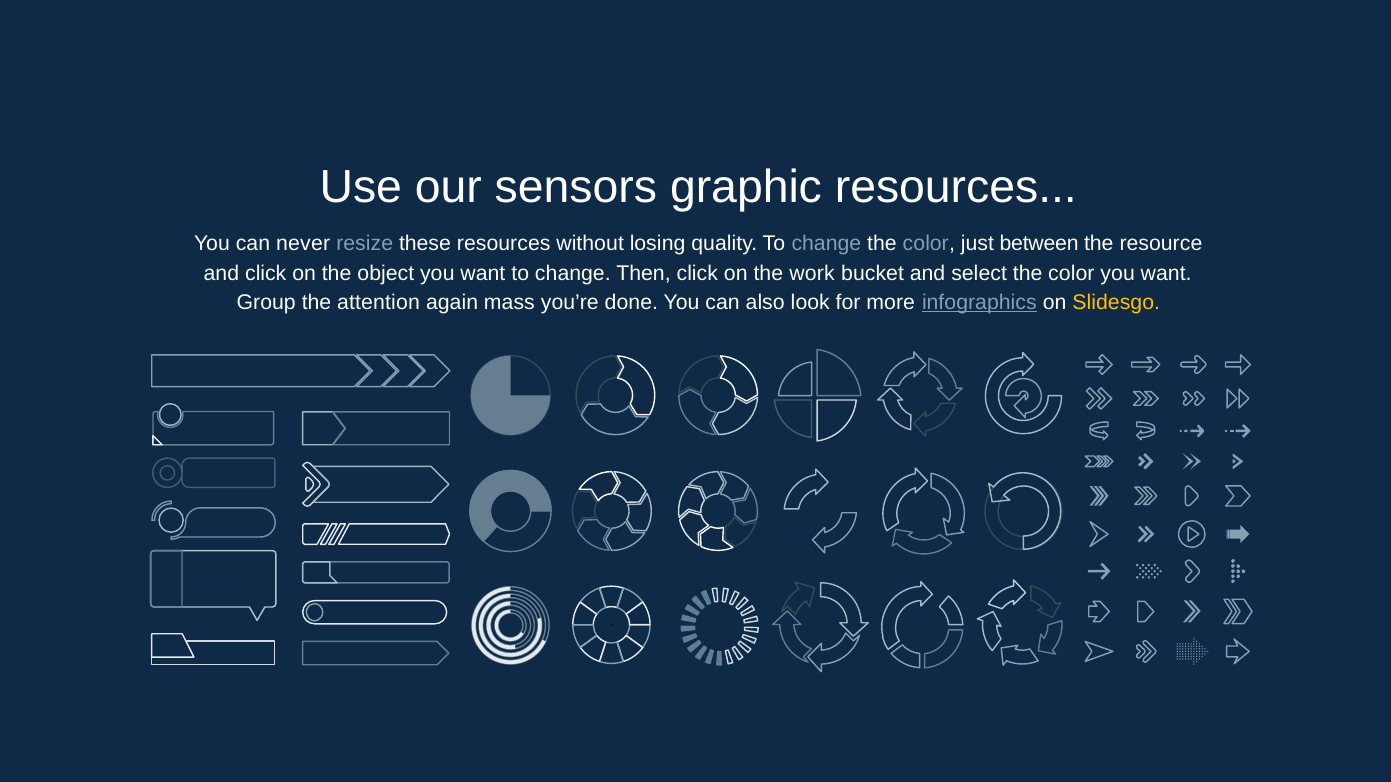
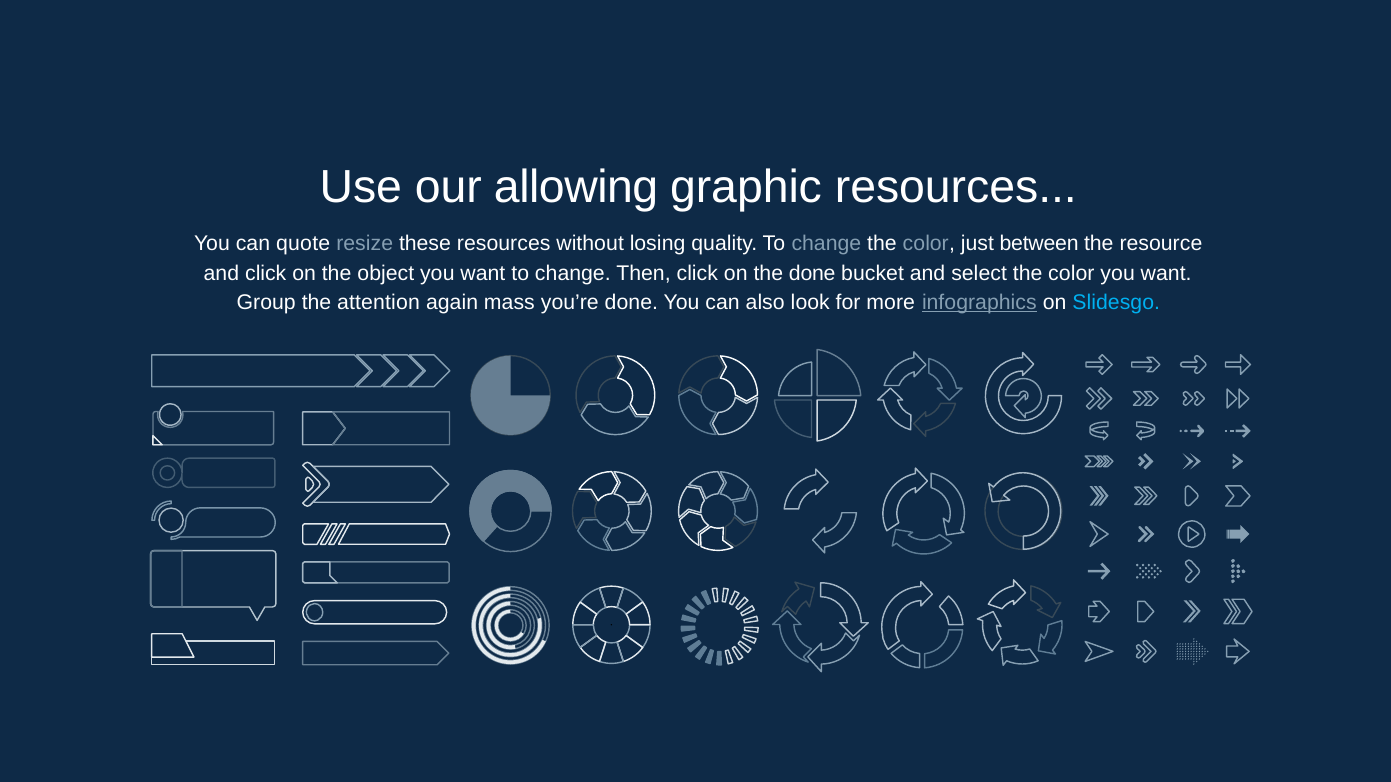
sensors: sensors -> allowing
never: never -> quote
the work: work -> done
Slidesgo colour: yellow -> light blue
